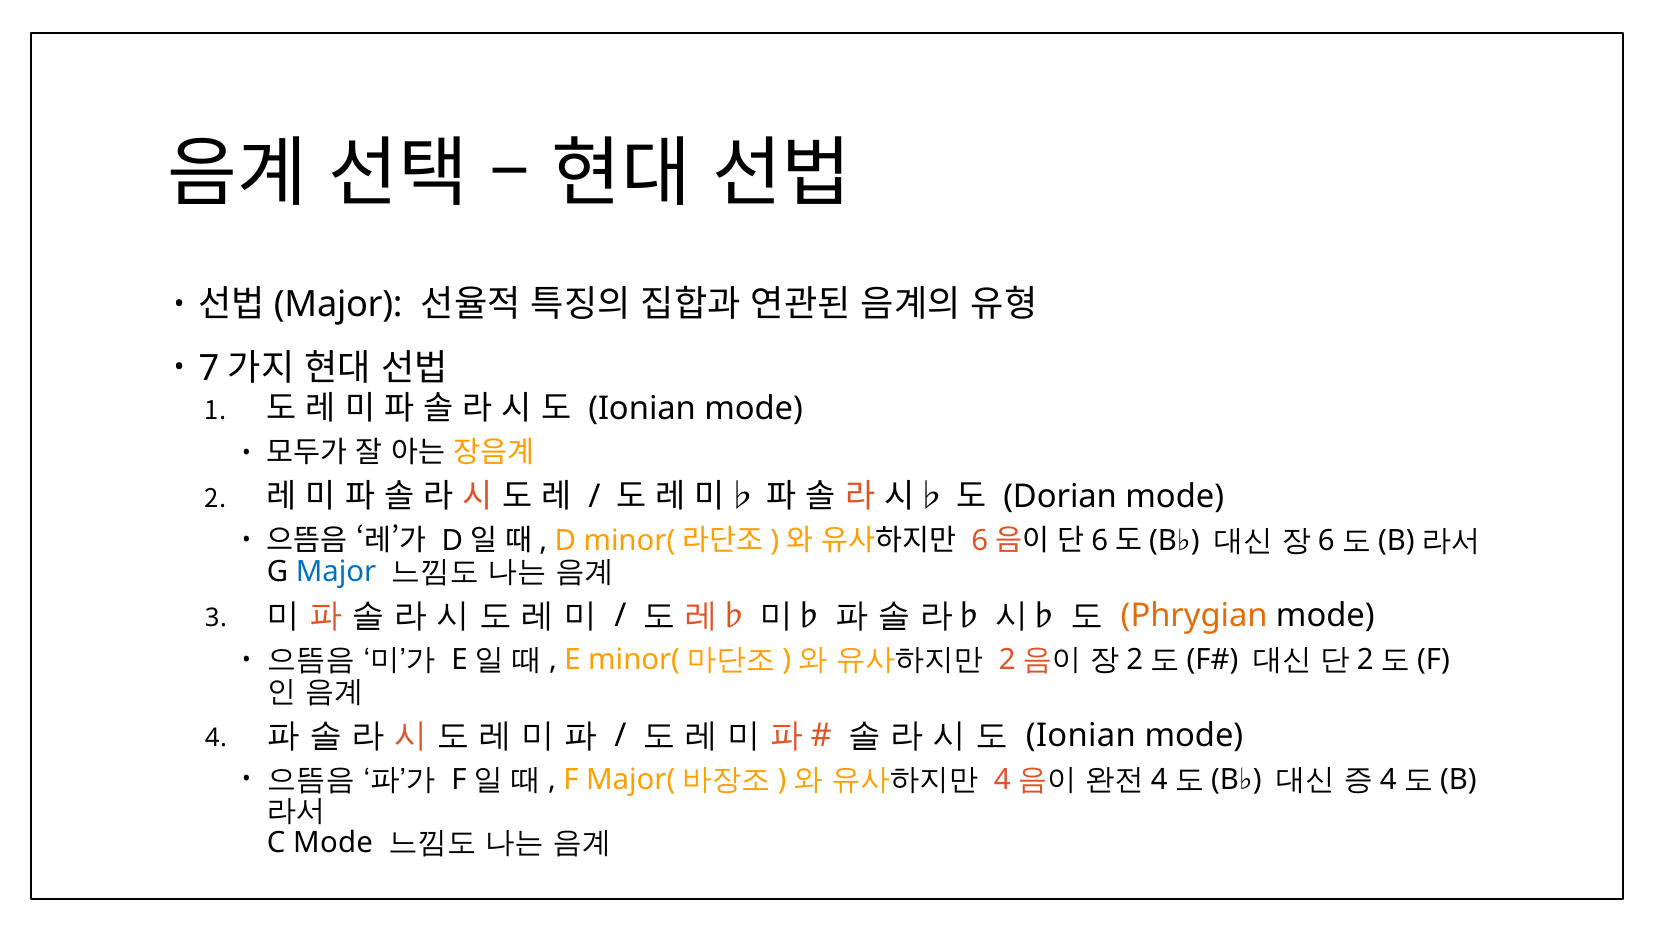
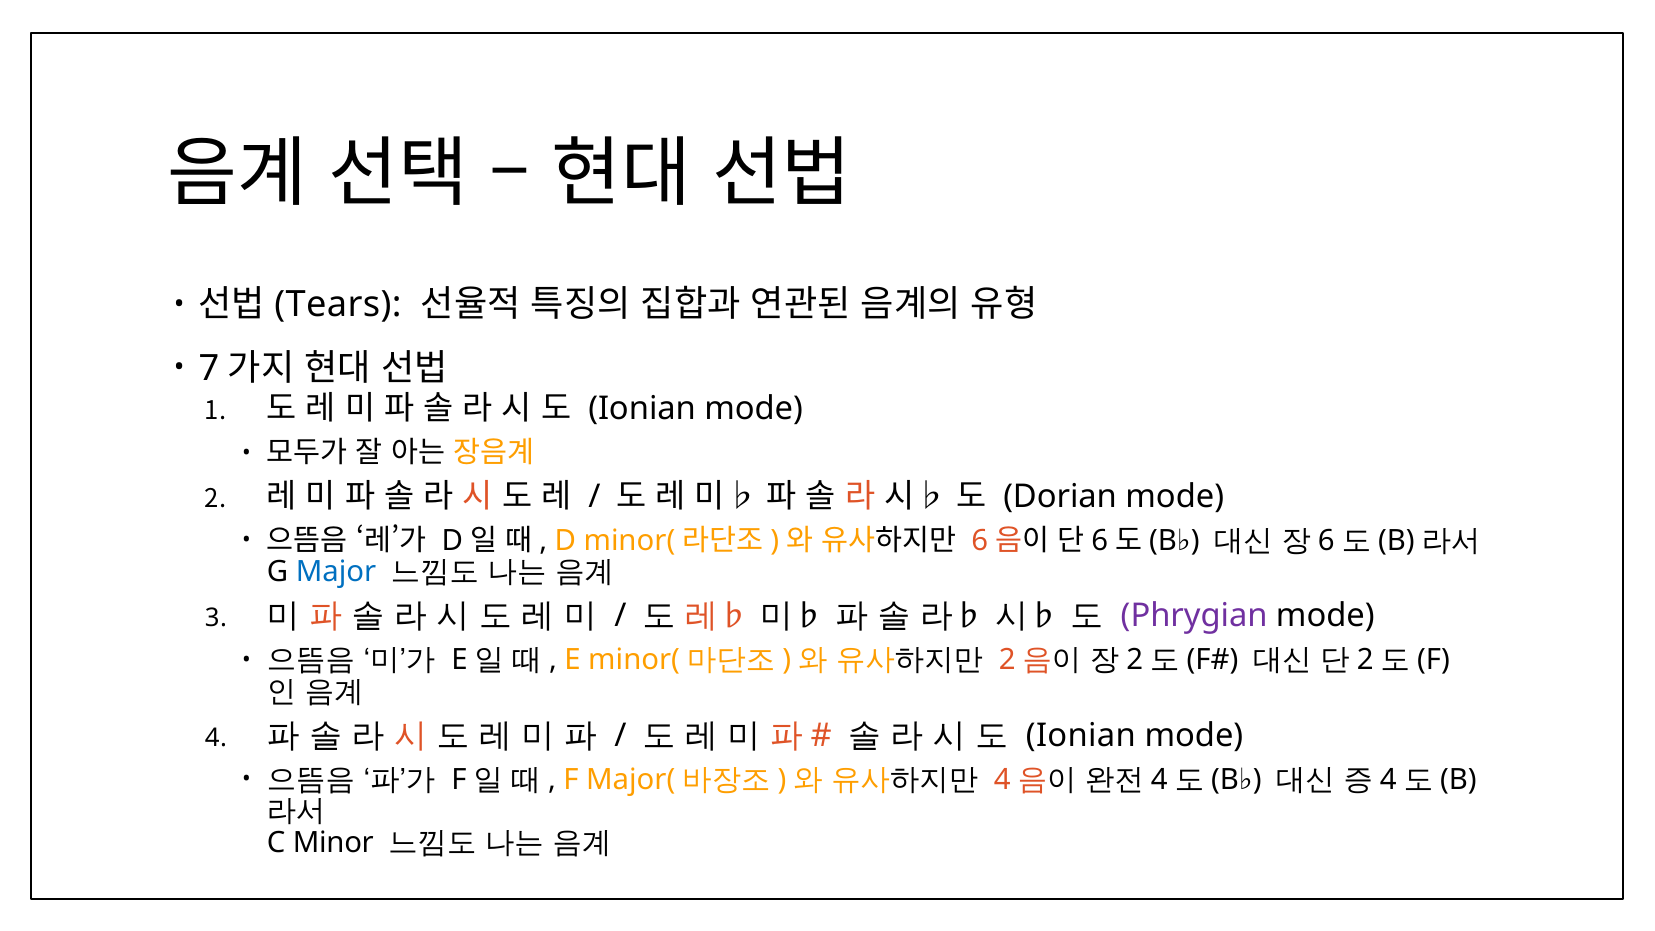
Major at (338, 305): Major -> Tears
Phrygian colour: orange -> purple
C Mode: Mode -> Minor
